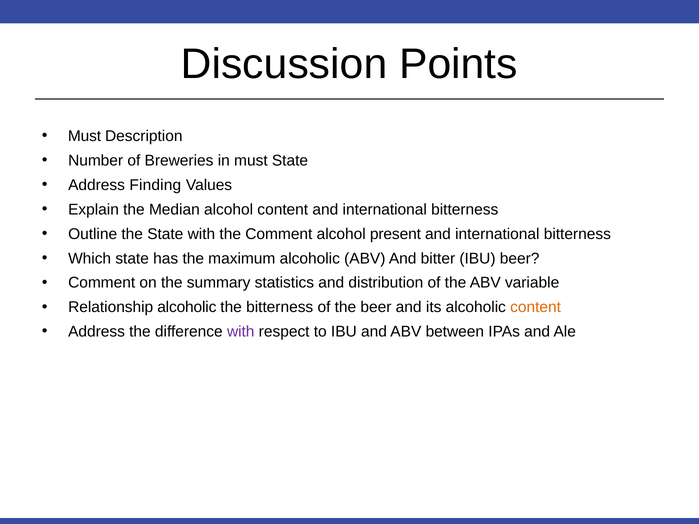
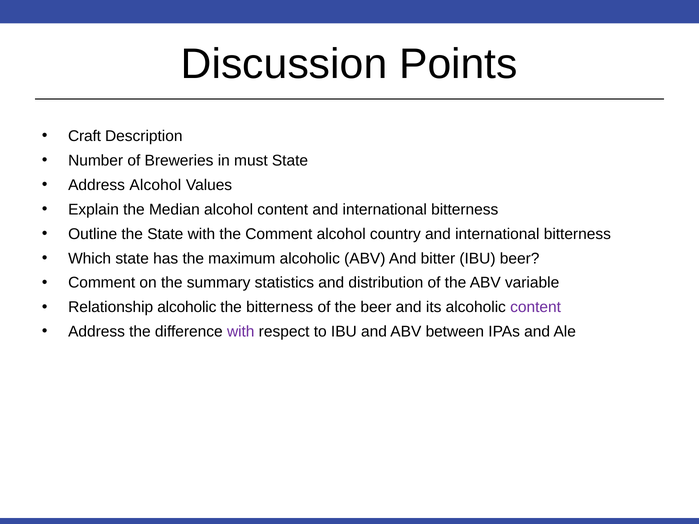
Must at (85, 136): Must -> Craft
Address Finding: Finding -> Alcohol
present: present -> country
content at (536, 307) colour: orange -> purple
